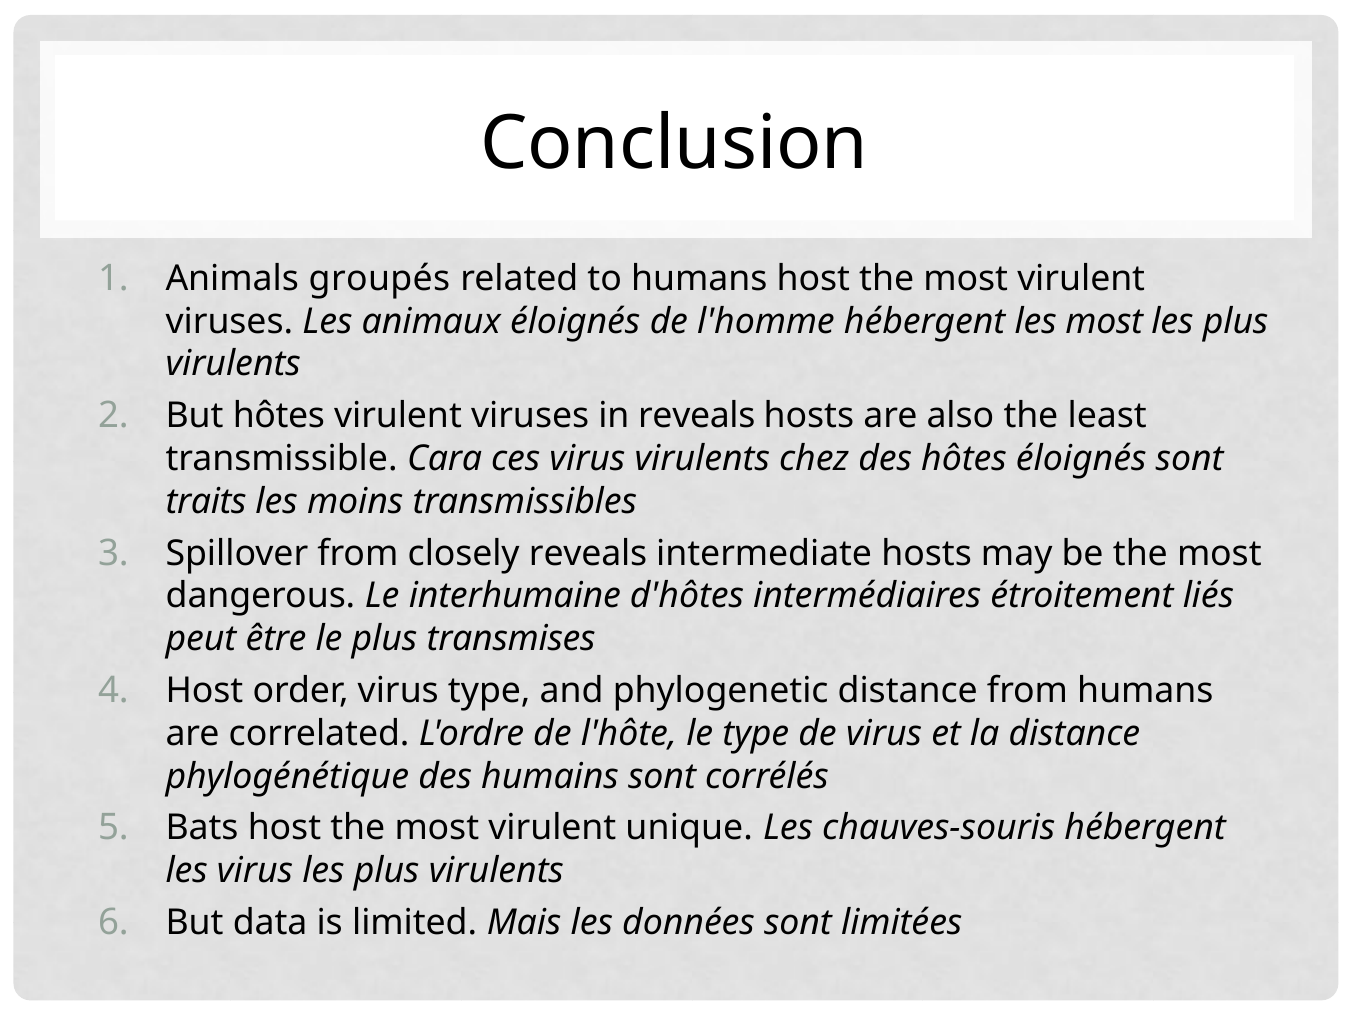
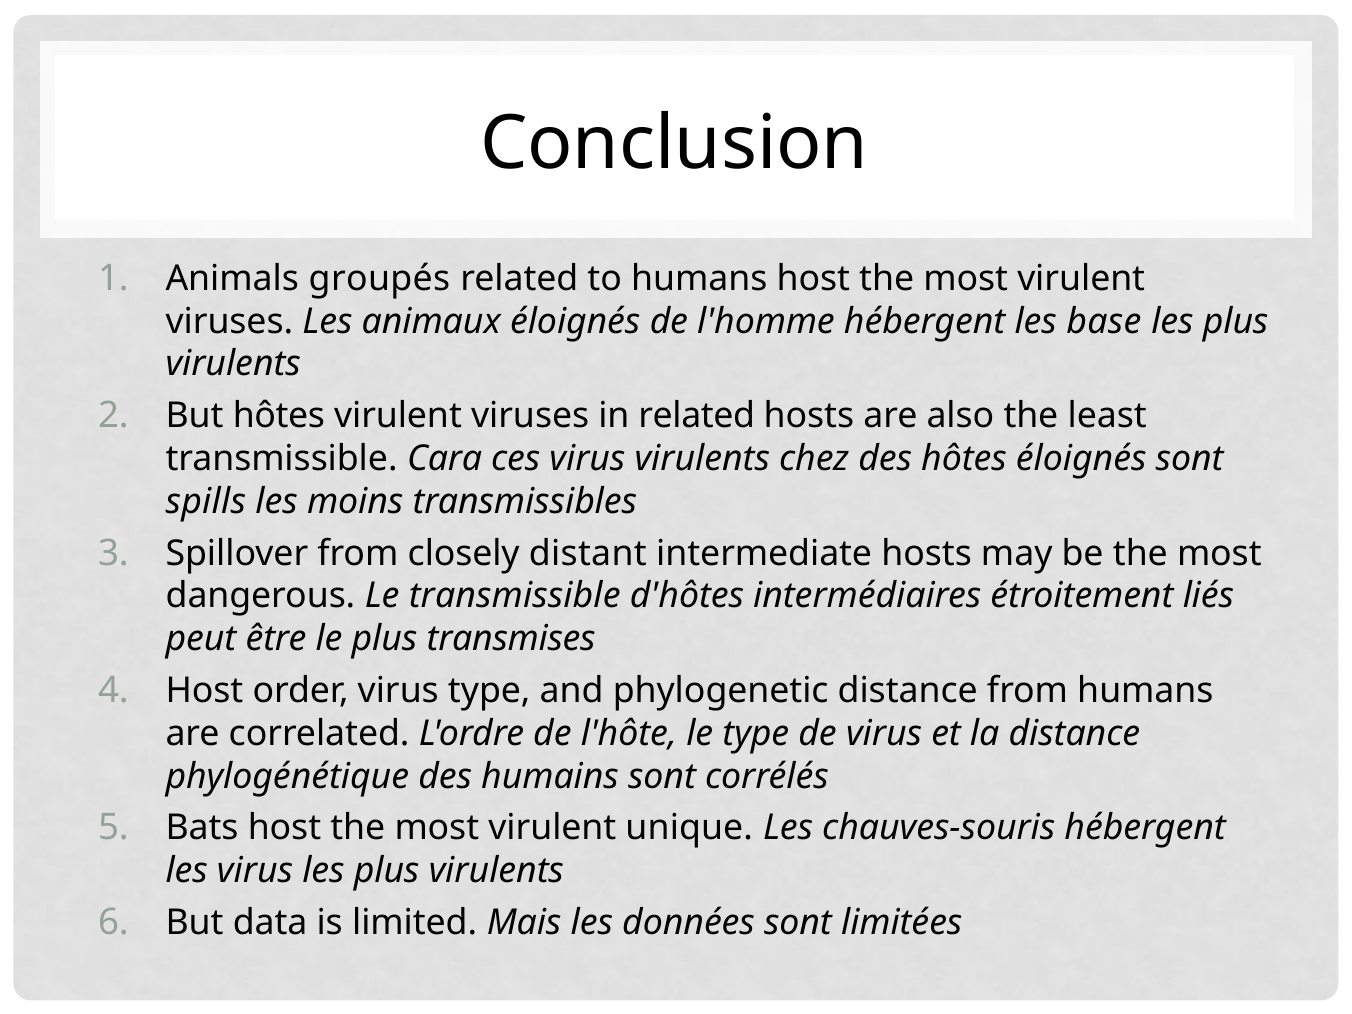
les most: most -> base
in reveals: reveals -> related
traits: traits -> spills
closely reveals: reveals -> distant
Le interhumaine: interhumaine -> transmissible
